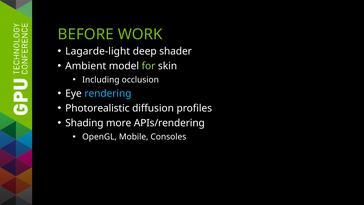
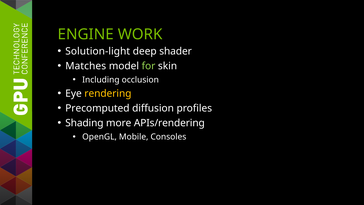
BEFORE: BEFORE -> ENGINE
Lagarde-light: Lagarde-light -> Solution-light
Ambient: Ambient -> Matches
rendering colour: light blue -> yellow
Photorealistic: Photorealistic -> Precomputed
